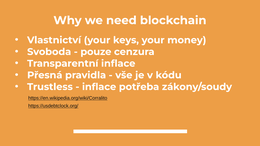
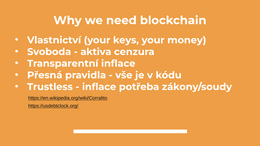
pouze: pouze -> aktiva
